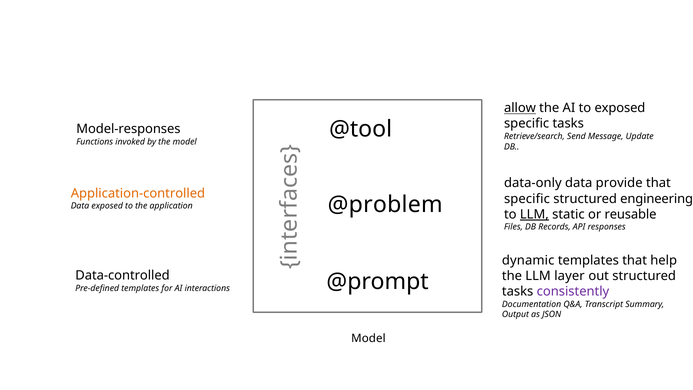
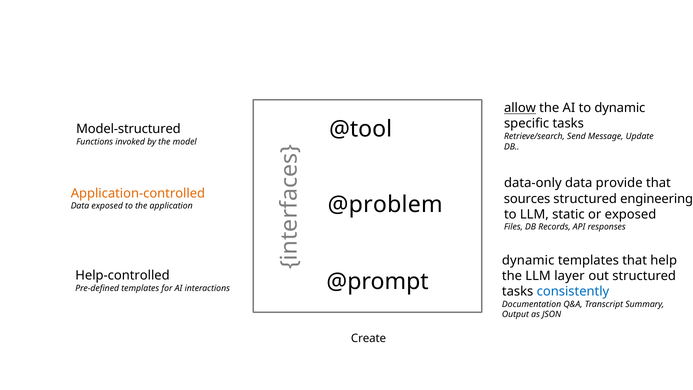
to exposed: exposed -> dynamic
Model-responses: Model-responses -> Model-structured
specific at (527, 199): specific -> sources
LLM at (534, 214) underline: present -> none
or reusable: reusable -> exposed
Data-controlled: Data-controlled -> Help-controlled
consistently colour: purple -> blue
Model at (368, 338): Model -> Create
